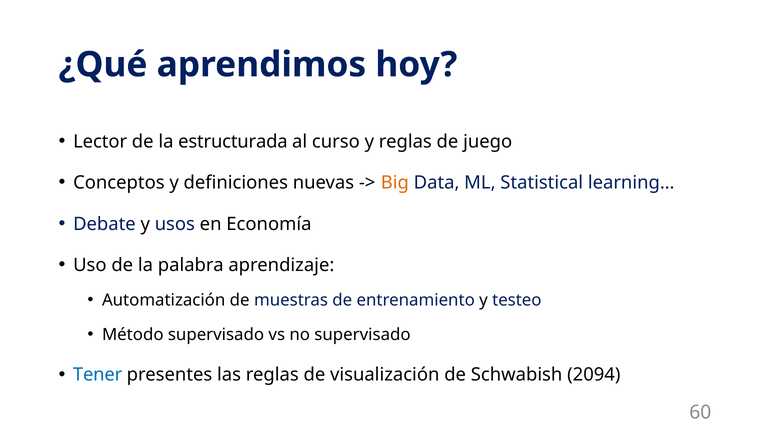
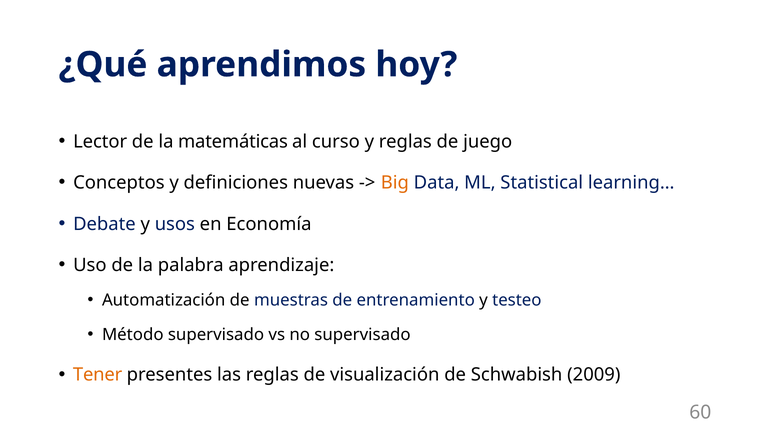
estructurada: estructurada -> matemáticas
Tener colour: blue -> orange
2094: 2094 -> 2009
